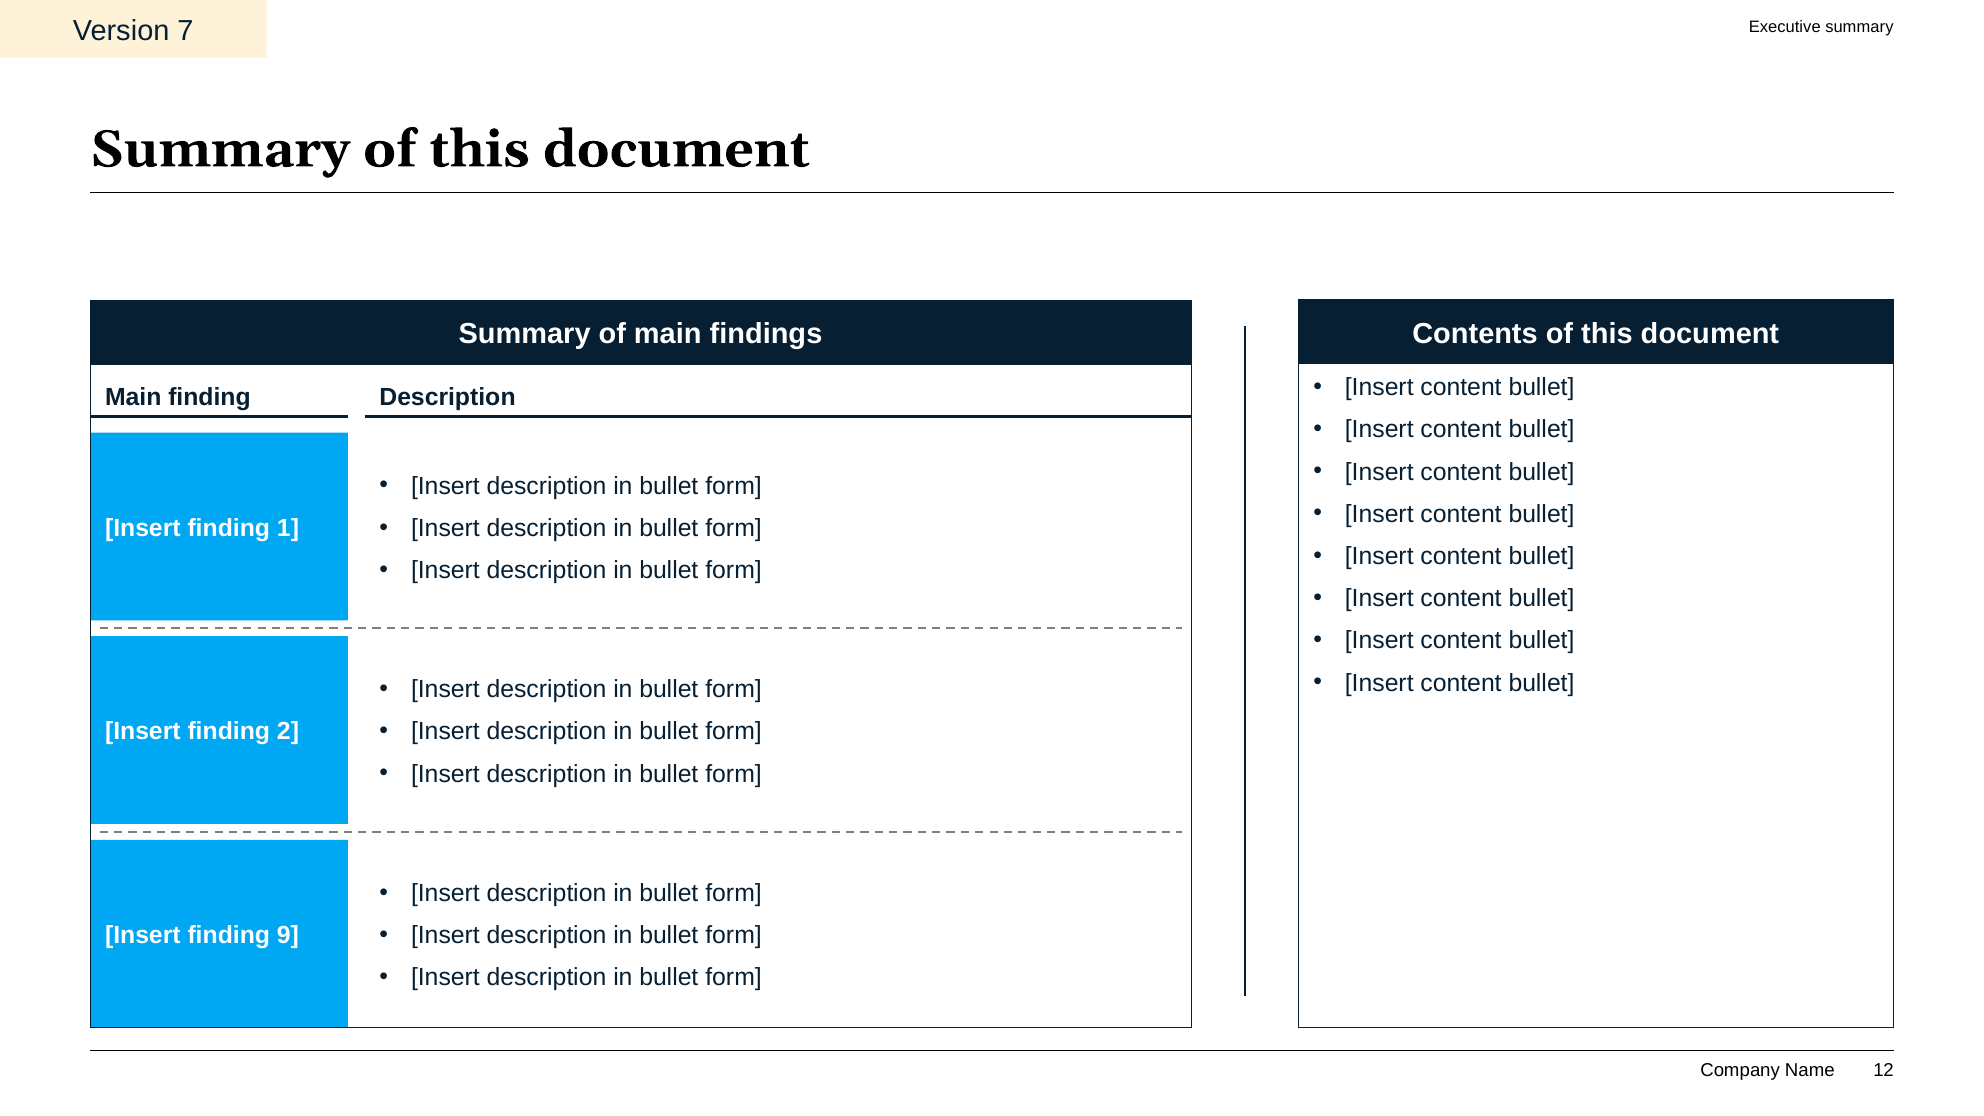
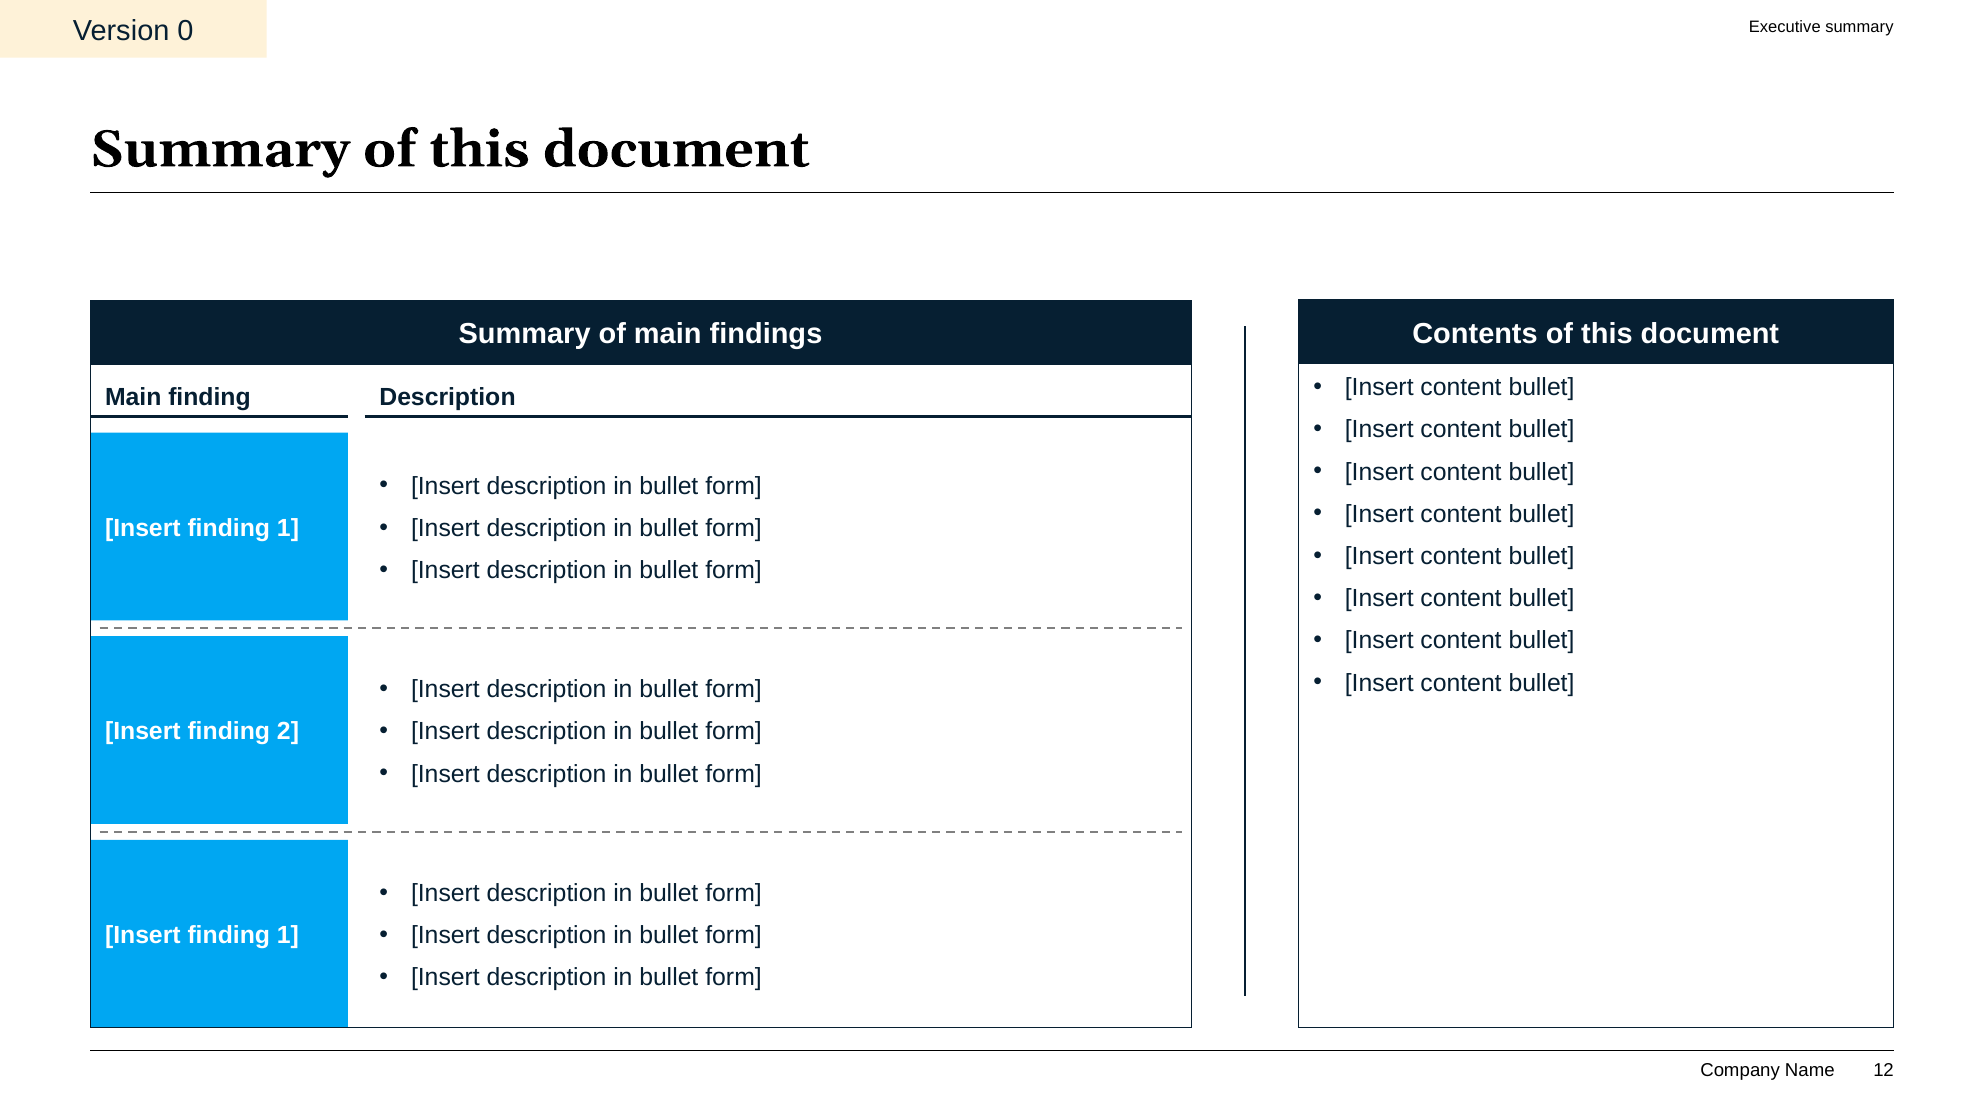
7: 7 -> 0
9 at (288, 935): 9 -> 1
